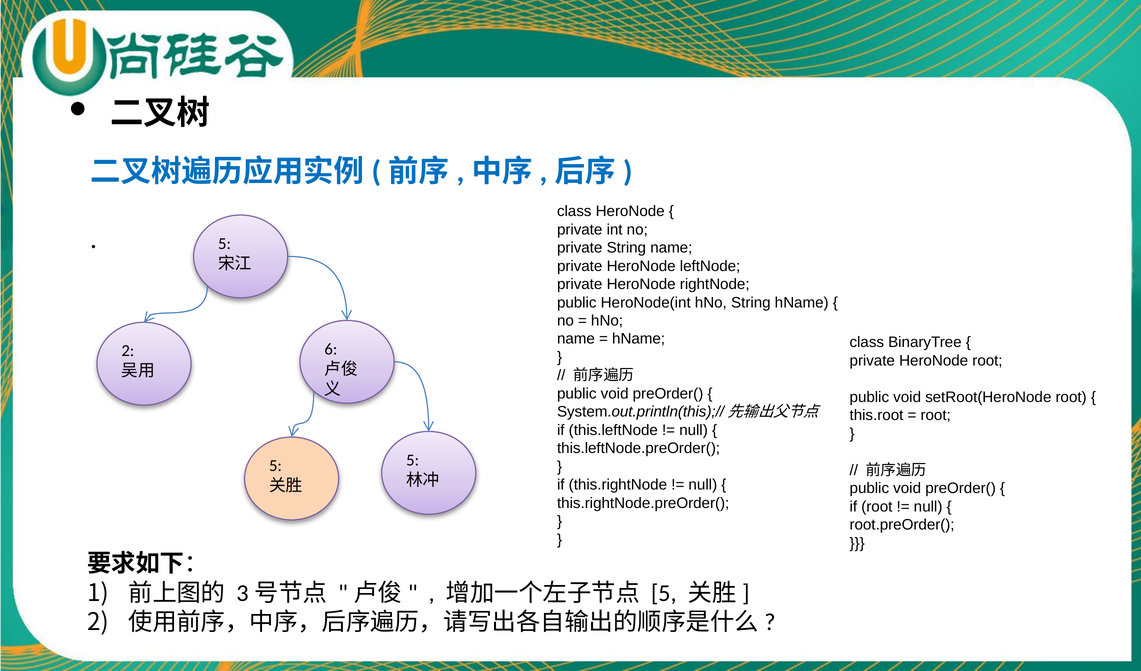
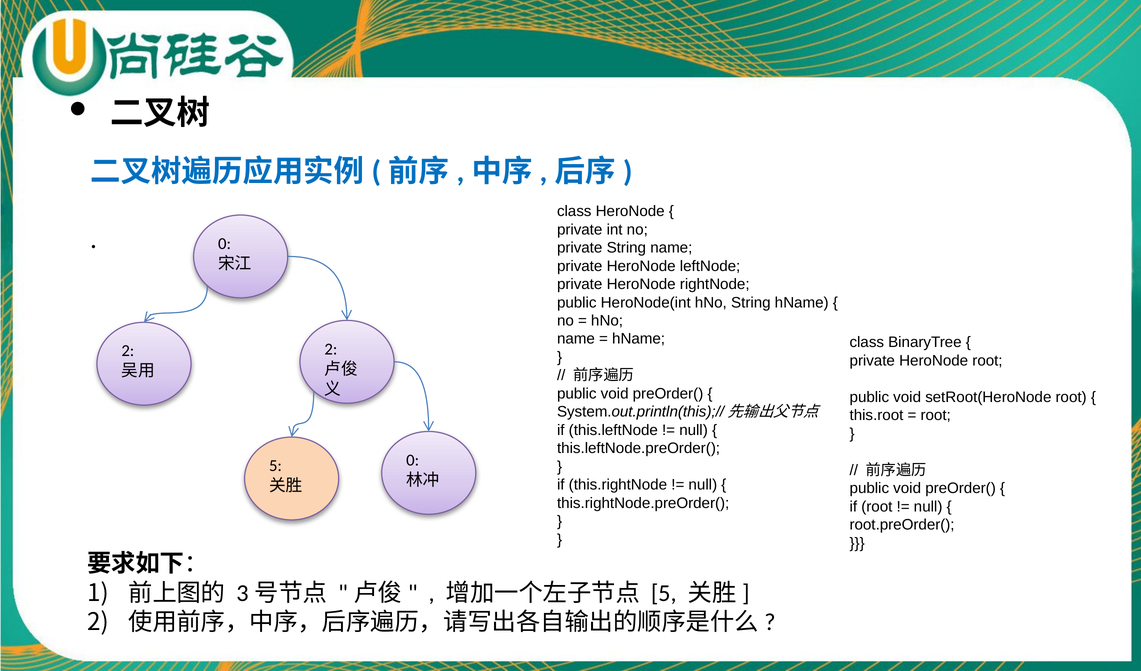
5 at (225, 244): 5 -> 0
6 at (331, 349): 6 -> 2
5 at (413, 461): 5 -> 0
